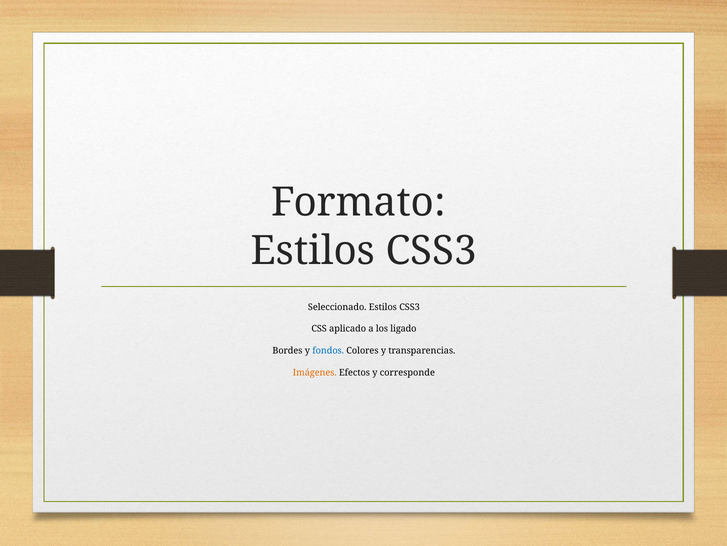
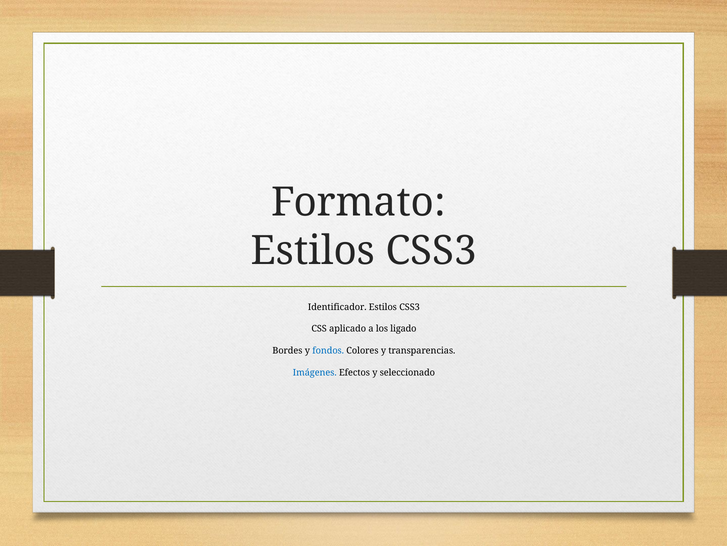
Seleccionado: Seleccionado -> Identificador
Imágenes colour: orange -> blue
corresponde: corresponde -> seleccionado
